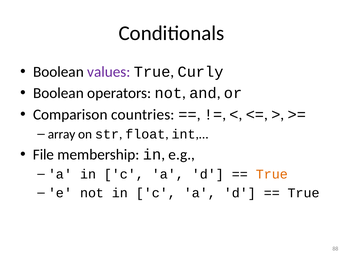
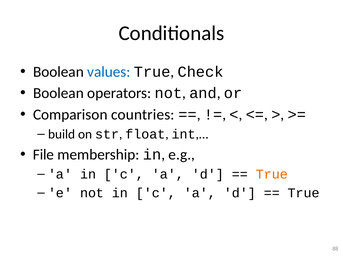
values colour: purple -> blue
Curly: Curly -> Check
array: array -> build
